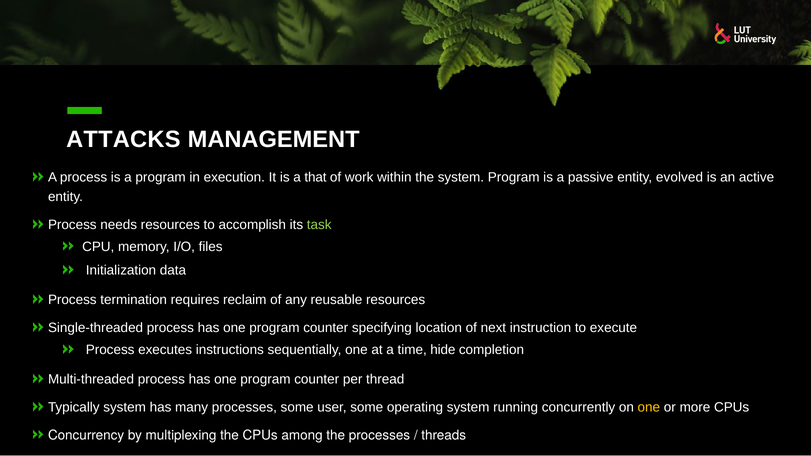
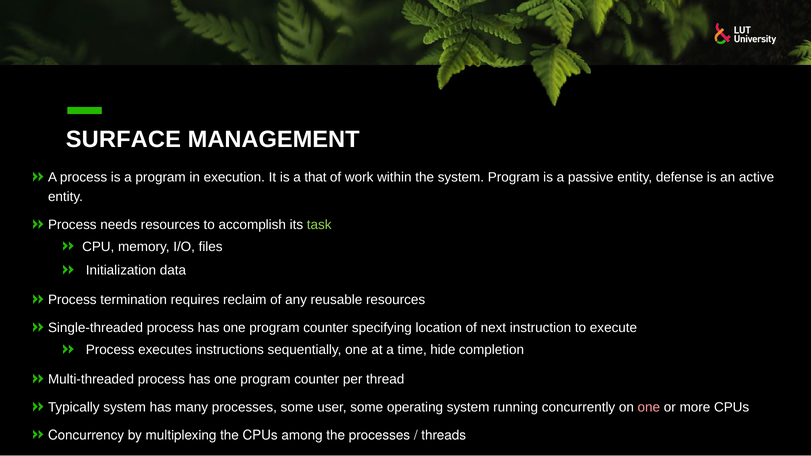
ATTACKS: ATTACKS -> SURFACE
evolved: evolved -> defense
one at (649, 407) colour: yellow -> pink
